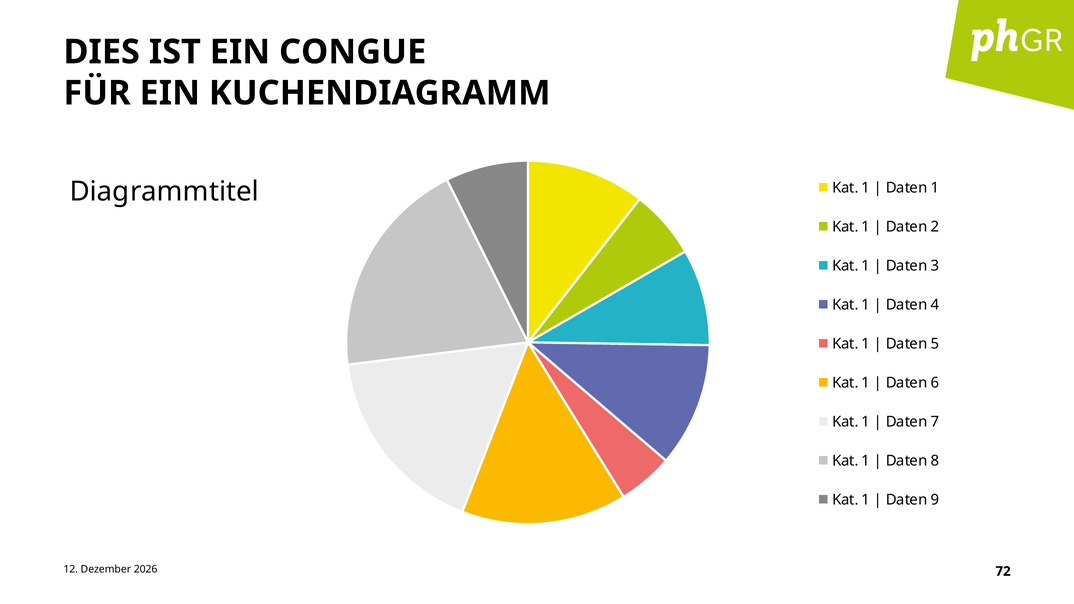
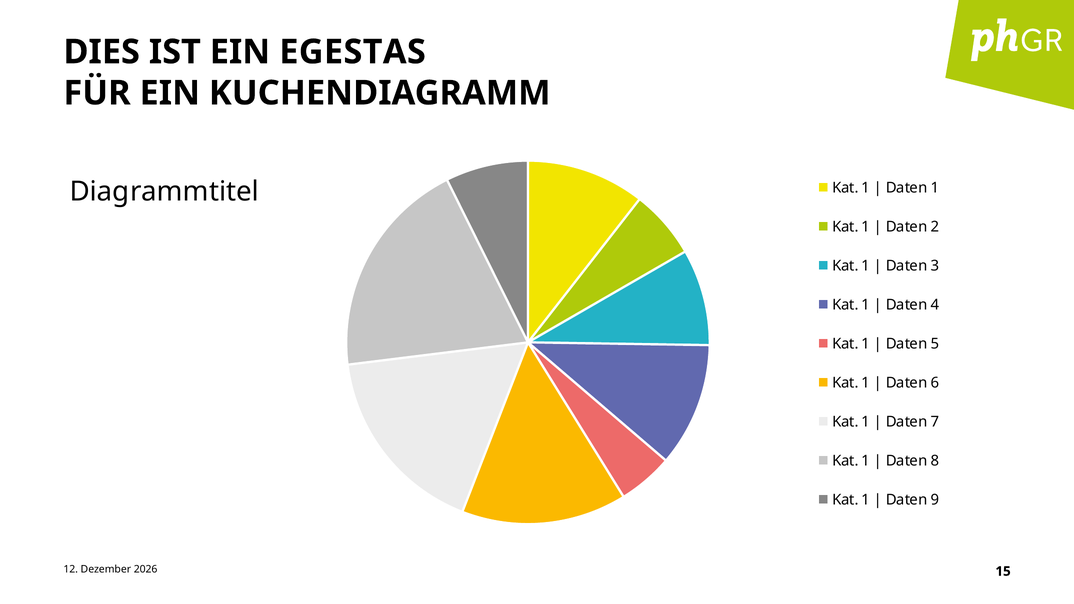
CONGUE: CONGUE -> EGESTAS
72: 72 -> 15
